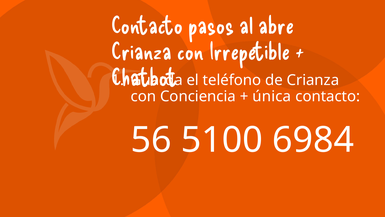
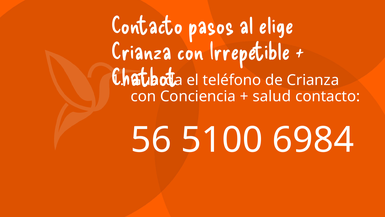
abre: abre -> elige
única: única -> salud
